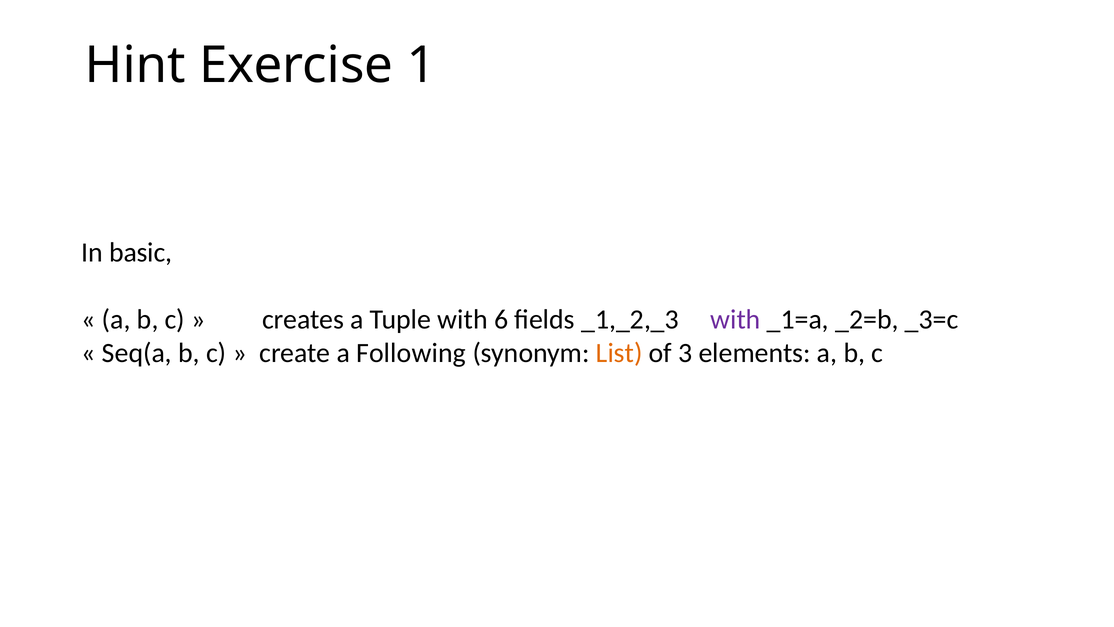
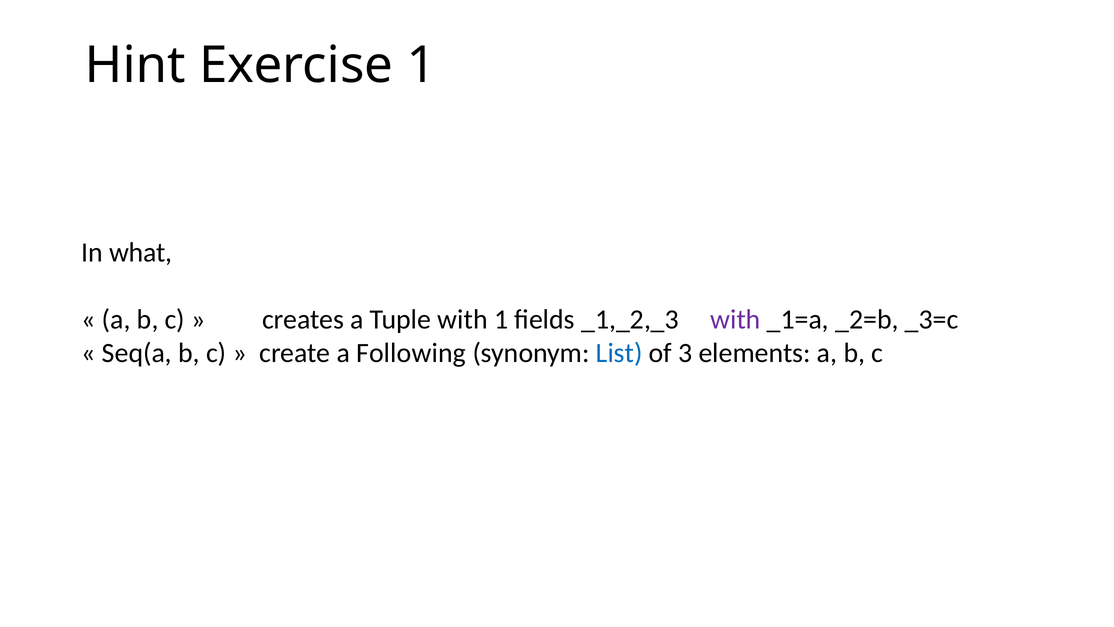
basic: basic -> what
with 6: 6 -> 1
List colour: orange -> blue
